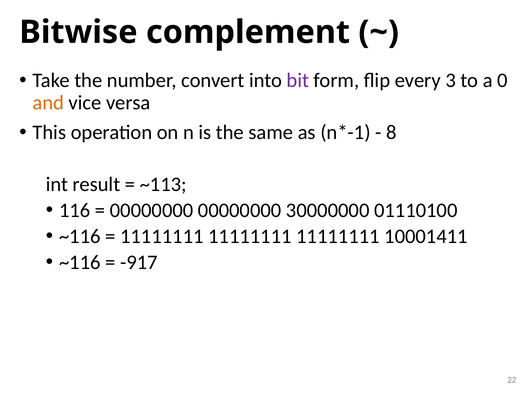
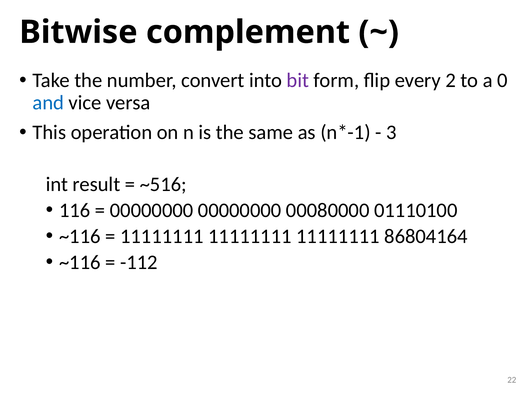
3: 3 -> 2
and colour: orange -> blue
8: 8 -> 3
~113: ~113 -> ~516
30000000: 30000000 -> 00080000
10001411: 10001411 -> 86804164
-917: -917 -> -112
